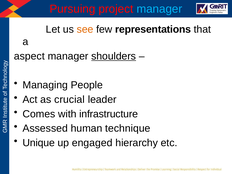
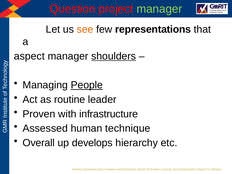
Pursuing: Pursuing -> Question
manager at (159, 9) colour: light blue -> light green
People underline: none -> present
crucial: crucial -> routine
Comes: Comes -> Proven
Unique: Unique -> Overall
engaged: engaged -> develops
